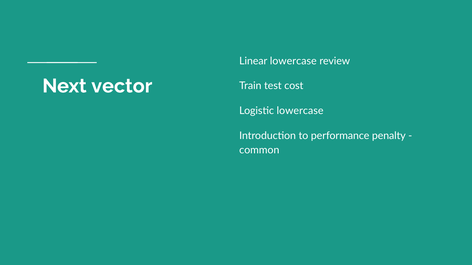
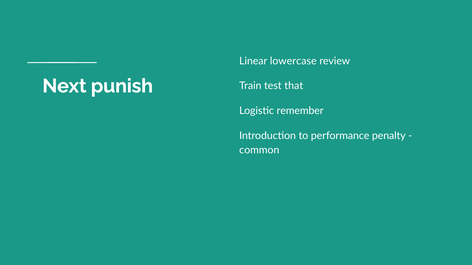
vector: vector -> punish
cost: cost -> that
Logistic lowercase: lowercase -> remember
